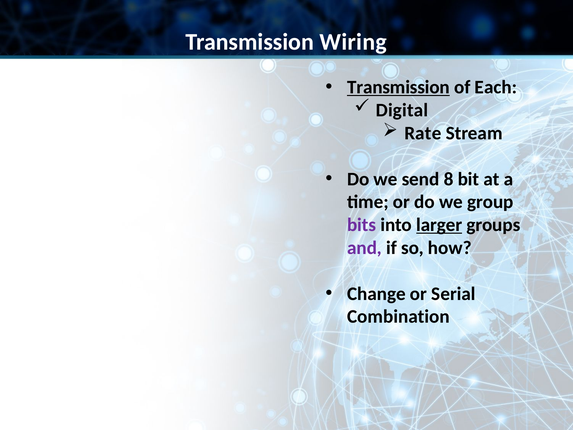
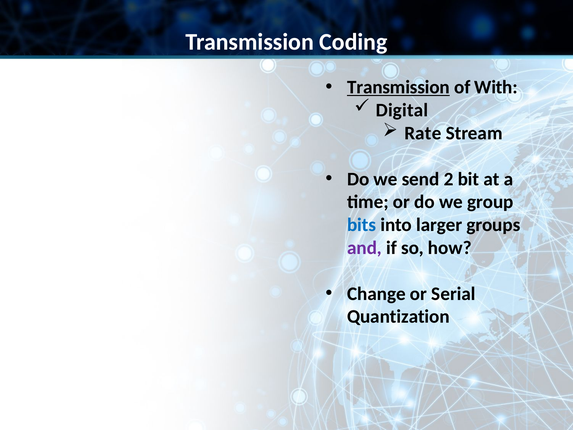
Wiring: Wiring -> Coding
Each: Each -> With
8: 8 -> 2
bits colour: purple -> blue
larger underline: present -> none
Combination: Combination -> Quantization
